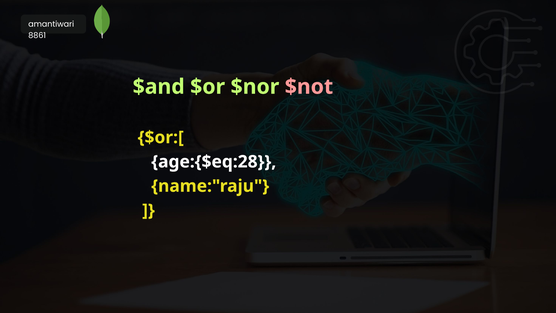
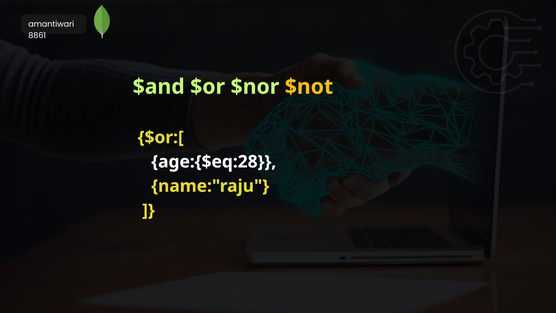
$not colour: pink -> yellow
